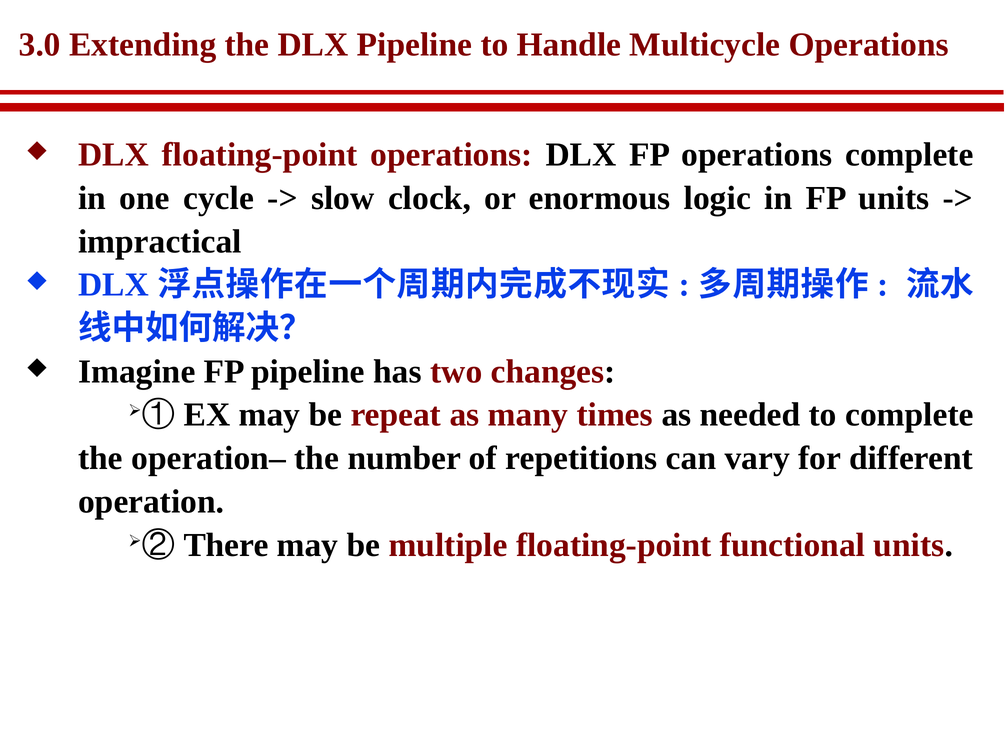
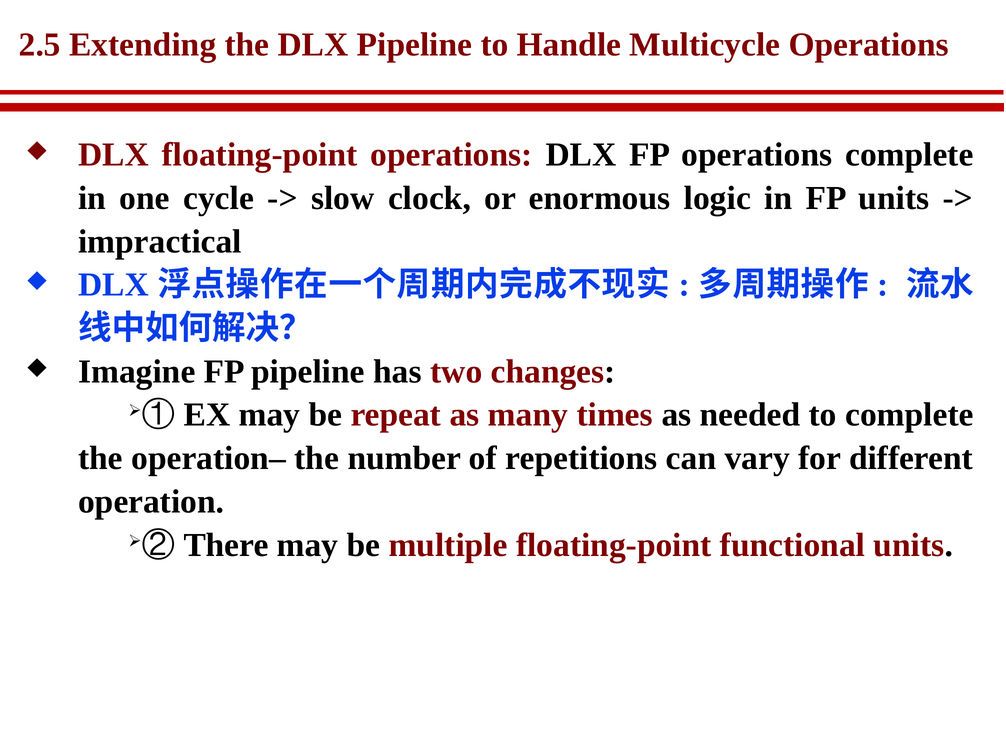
3.0: 3.0 -> 2.5
